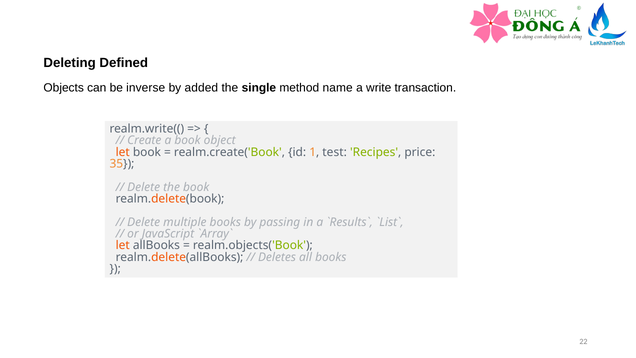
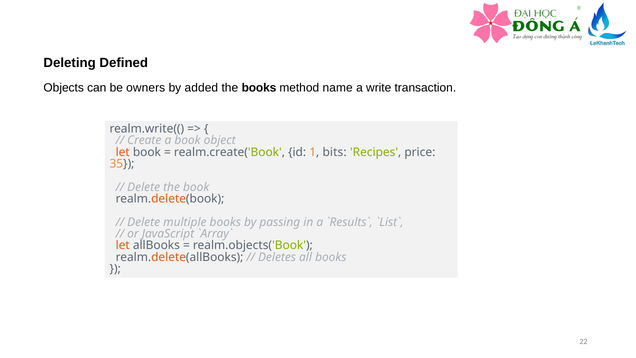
inverse: inverse -> owners
the single: single -> books
test: test -> bits
